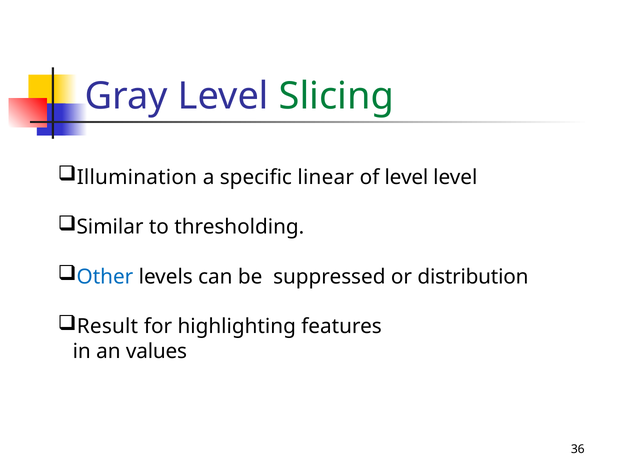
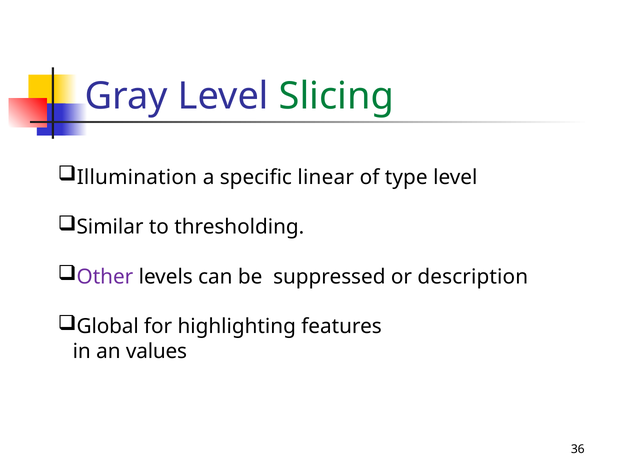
of level: level -> type
Other colour: blue -> purple
distribution: distribution -> description
Result: Result -> Global
